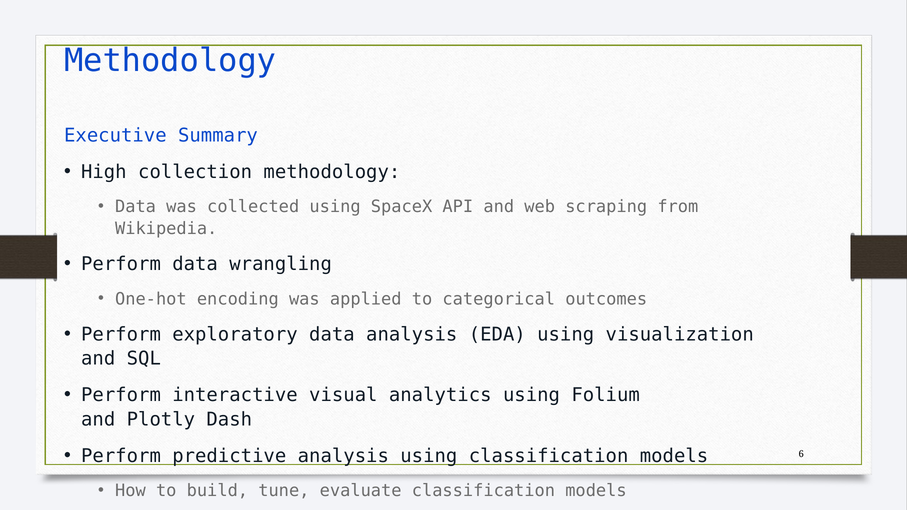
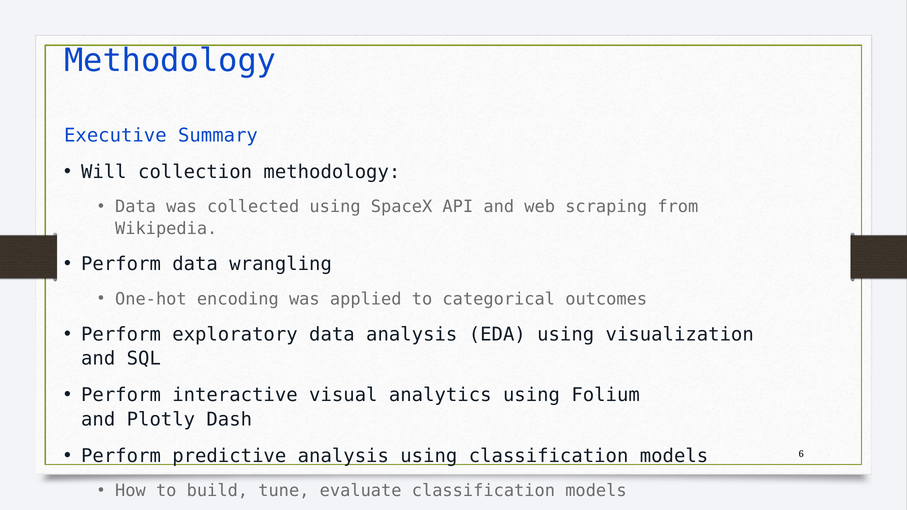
High: High -> Will
